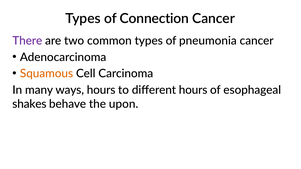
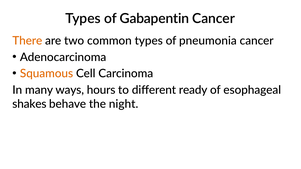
Connection: Connection -> Gabapentin
There colour: purple -> orange
different hours: hours -> ready
upon: upon -> night
